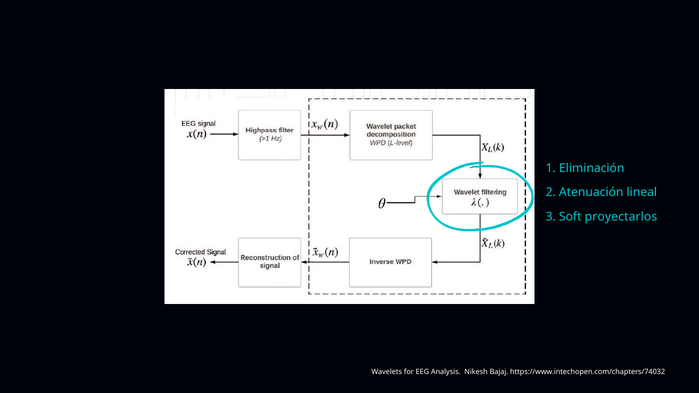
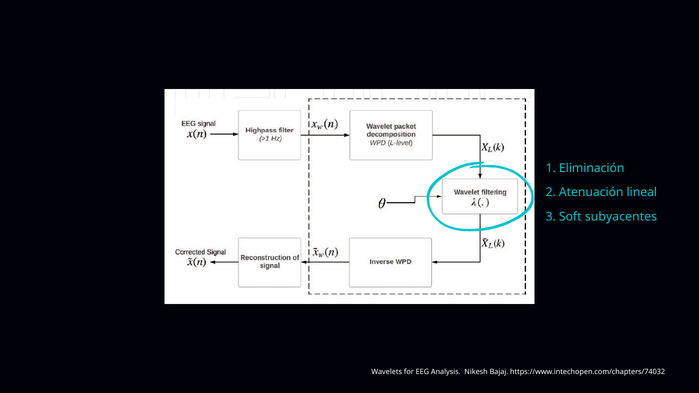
proyectarlos: proyectarlos -> subyacentes
